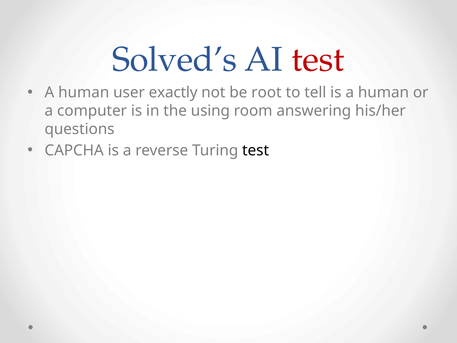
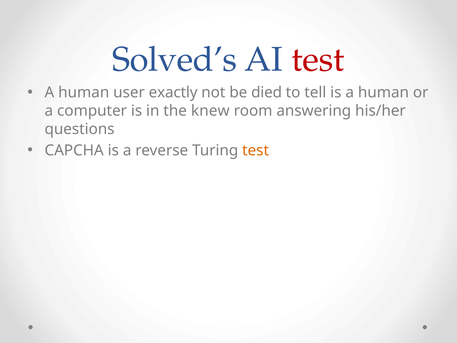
root: root -> died
using: using -> knew
test at (256, 150) colour: black -> orange
